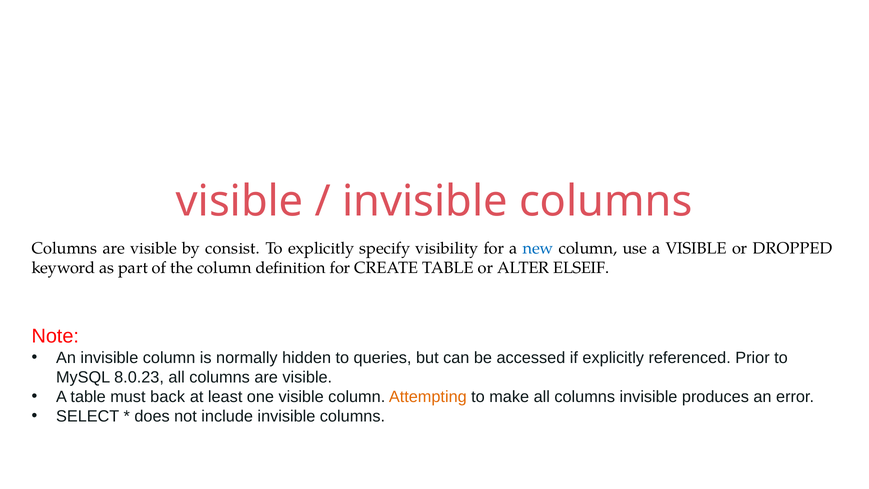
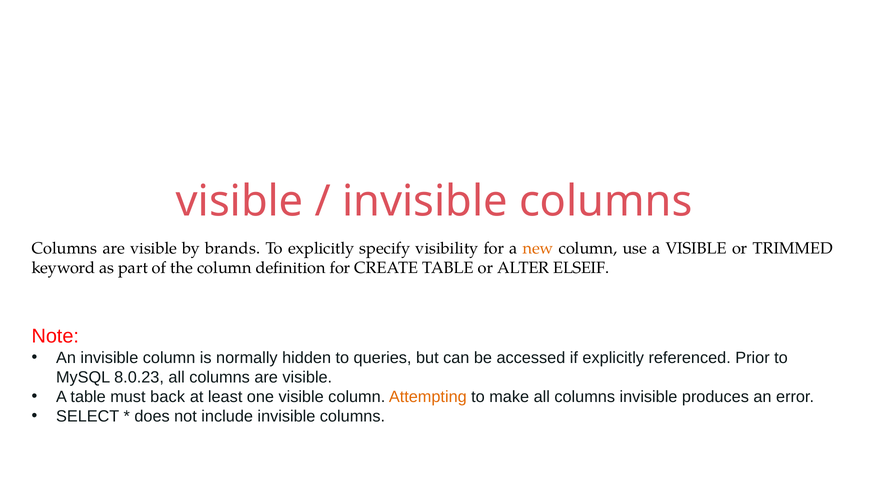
consist: consist -> brands
new colour: blue -> orange
DROPPED: DROPPED -> TRIMMED
